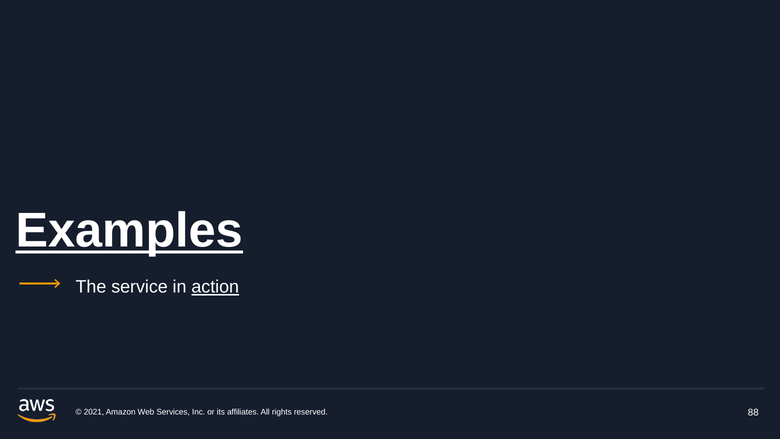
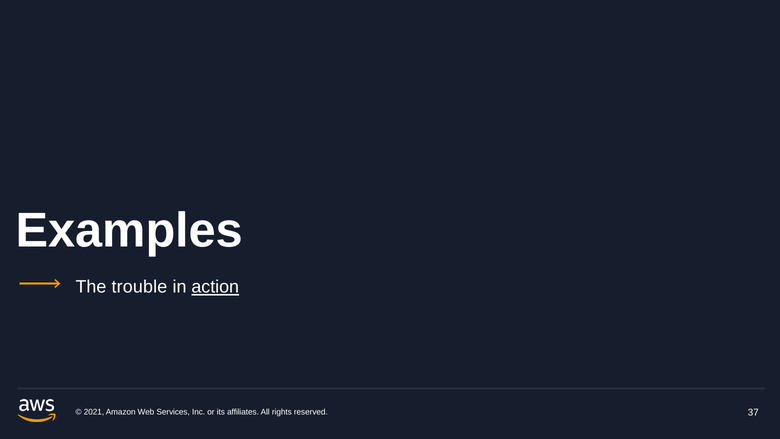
Examples underline: present -> none
service: service -> trouble
88: 88 -> 37
